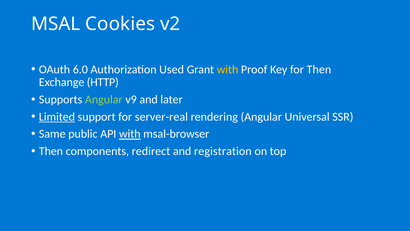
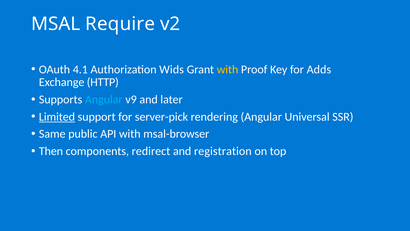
Cookies: Cookies -> Require
6.0: 6.0 -> 4.1
Used: Used -> Wids
for Then: Then -> Adds
Angular at (104, 99) colour: light green -> light blue
server-real: server-real -> server-pick
with at (130, 134) underline: present -> none
